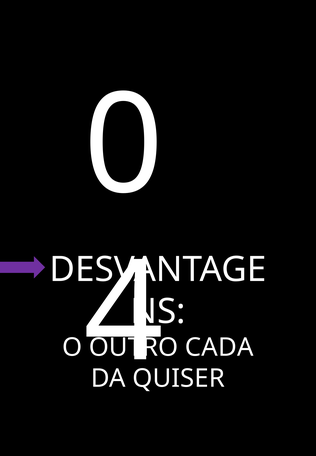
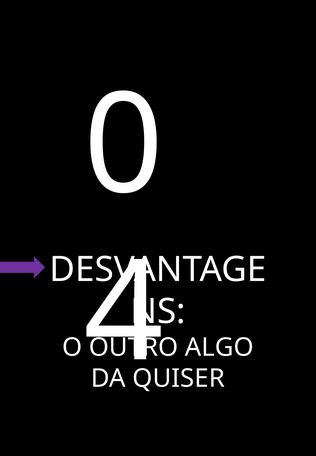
CADA: CADA -> ALGO
